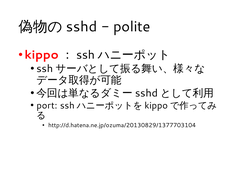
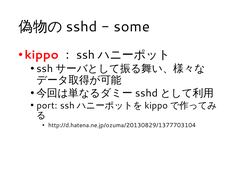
polite: polite -> some
